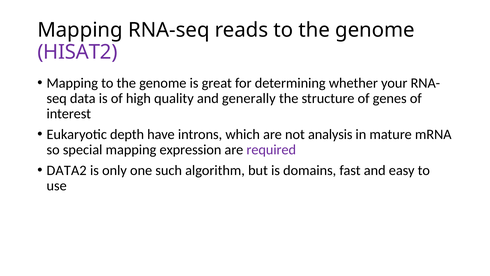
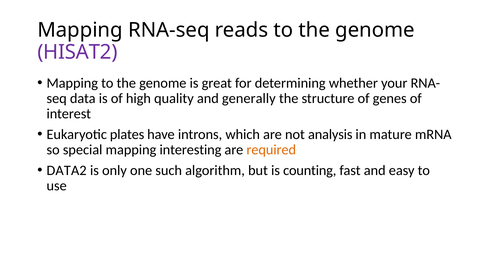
depth: depth -> plates
expression: expression -> interesting
required colour: purple -> orange
domains: domains -> counting
